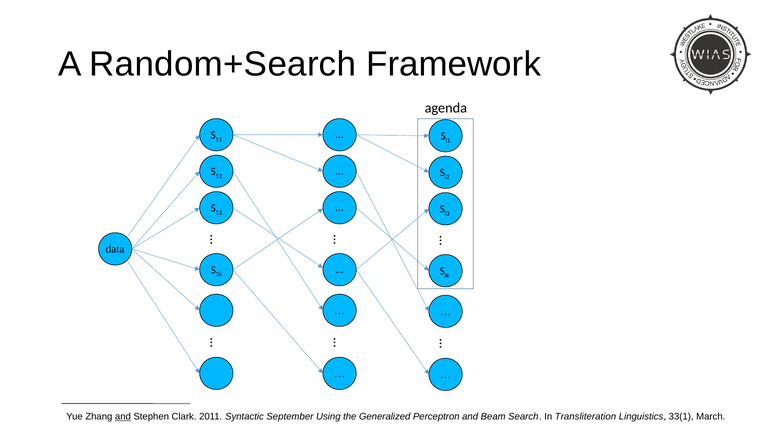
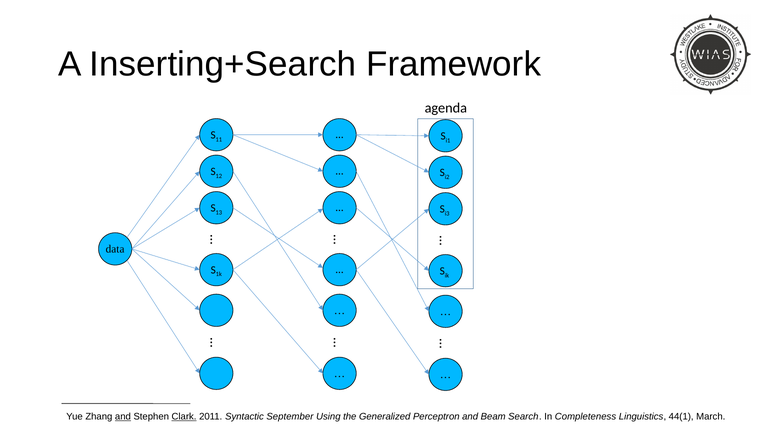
Random+Search: Random+Search -> Inserting+Search
Clark underline: none -> present
Transliteration: Transliteration -> Completeness
33(1: 33(1 -> 44(1
